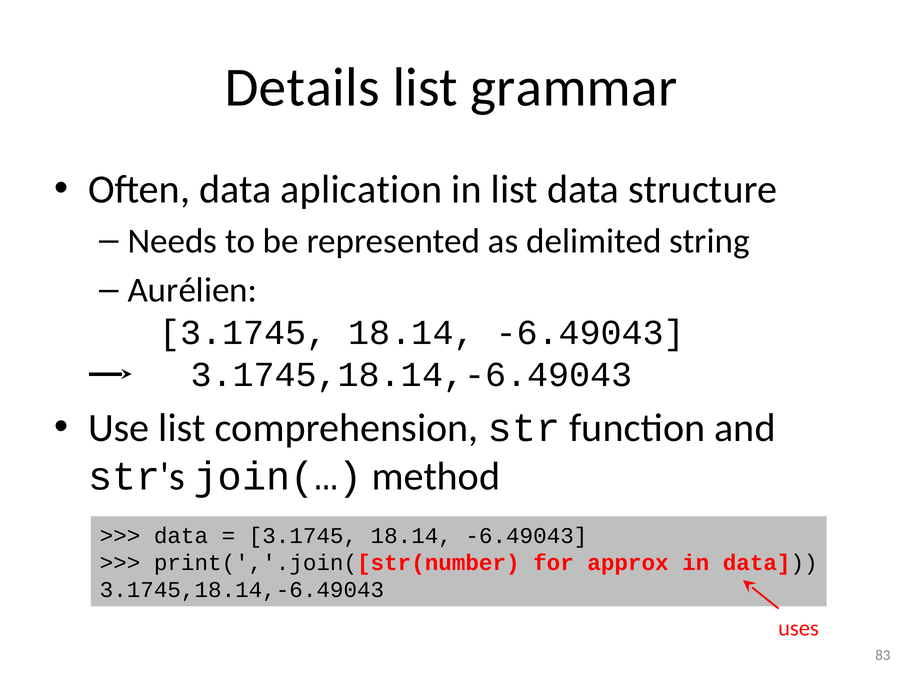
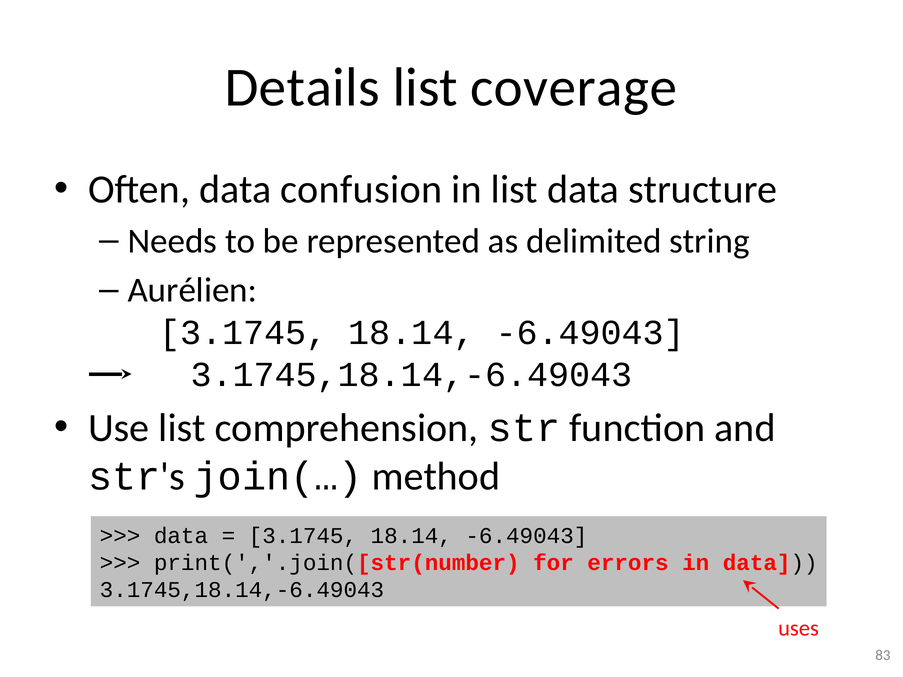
grammar: grammar -> coverage
aplication: aplication -> confusion
approx: approx -> errors
